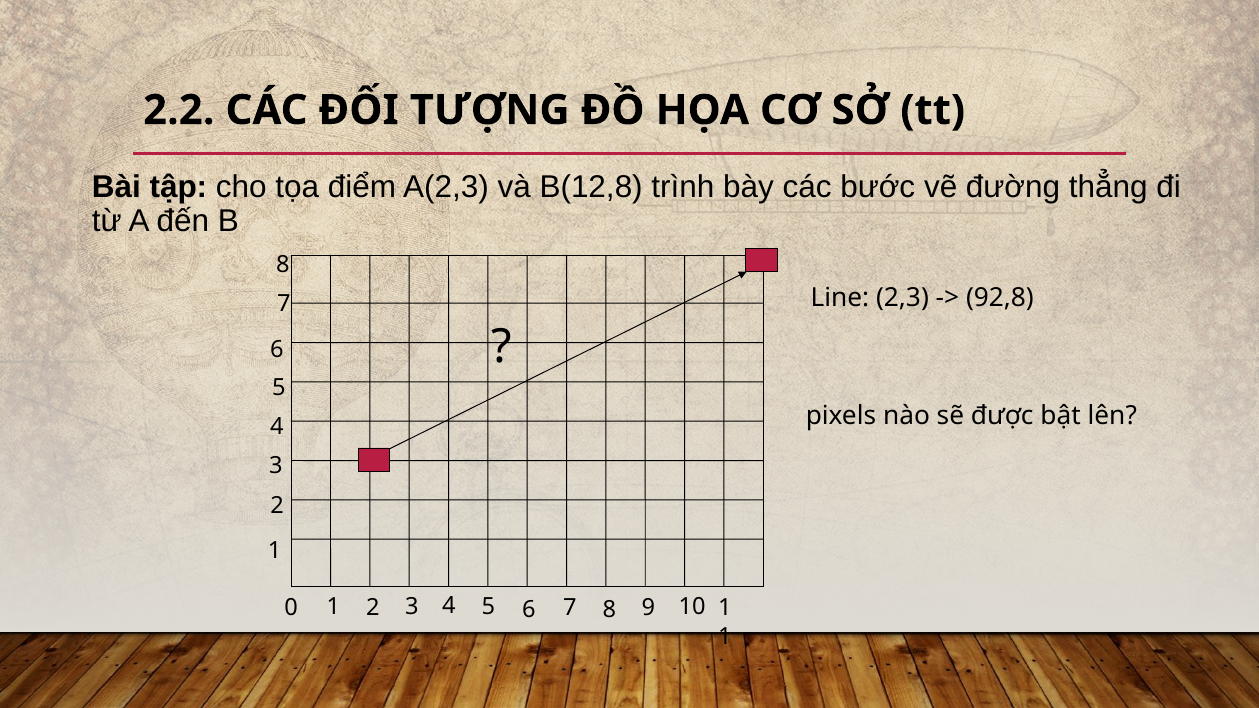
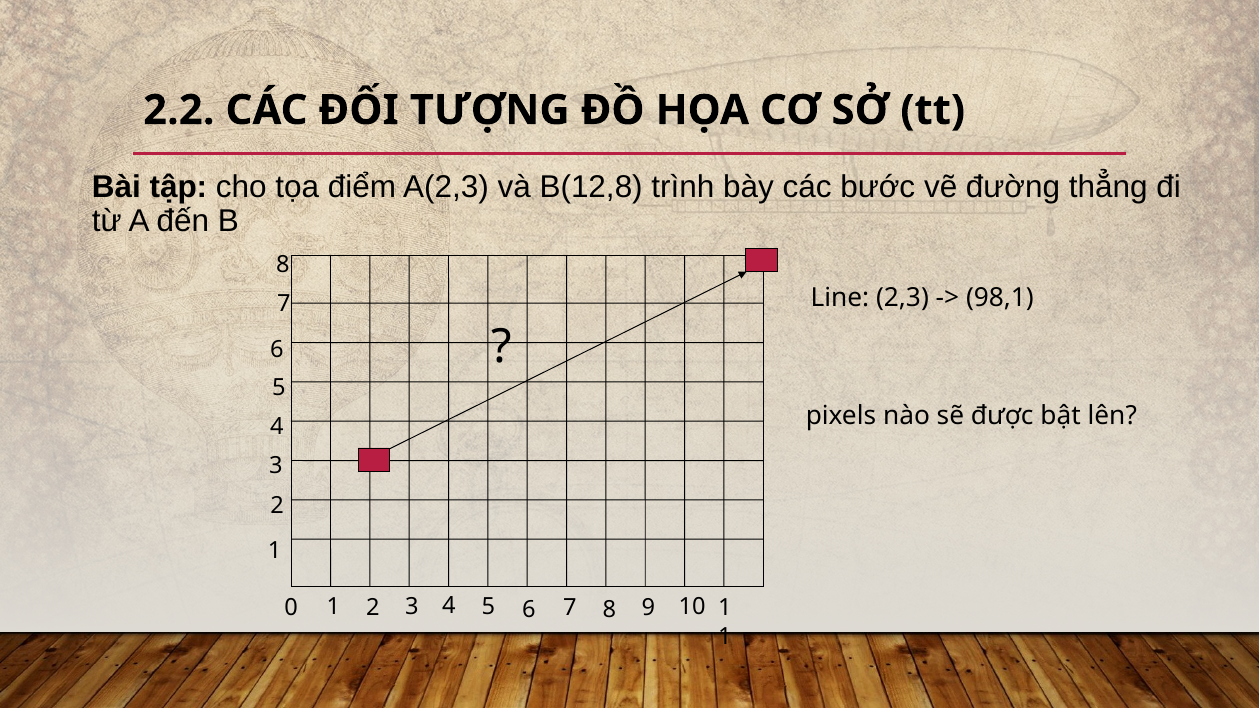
92,8: 92,8 -> 98,1
